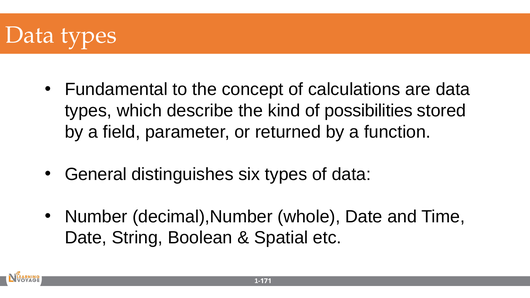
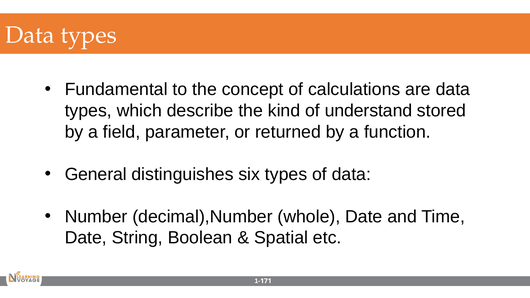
possibilities: possibilities -> understand
